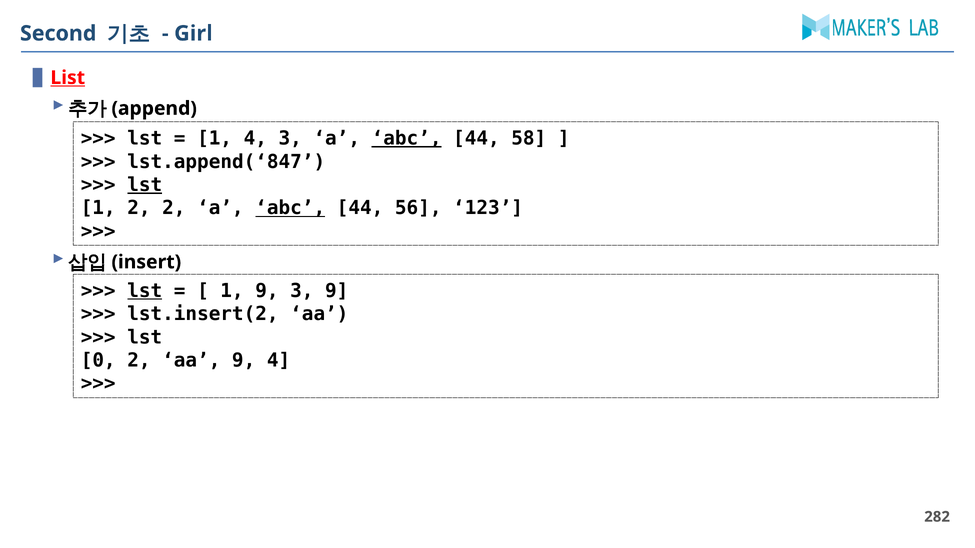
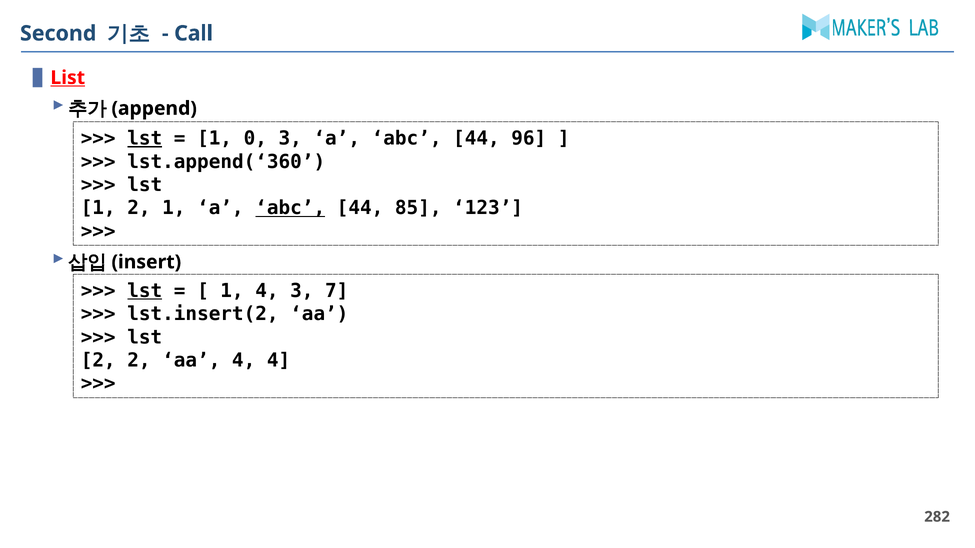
Girl: Girl -> Call
lst at (145, 139) underline: none -> present
1 4: 4 -> 0
abc at (407, 139) underline: present -> none
58: 58 -> 96
lst.append(‘847: lst.append(‘847 -> lst.append(‘360
lst at (145, 185) underline: present -> none
2 2: 2 -> 1
56: 56 -> 85
1 9: 9 -> 4
3 9: 9 -> 7
0 at (98, 361): 0 -> 2
aa 9: 9 -> 4
